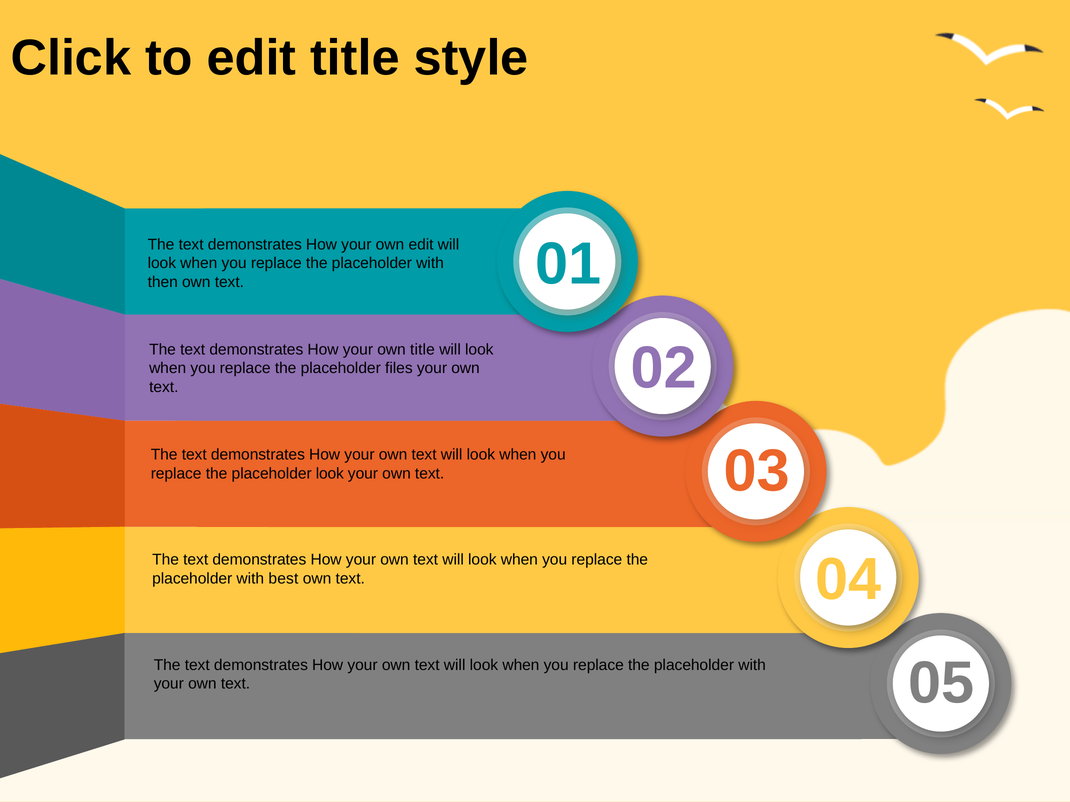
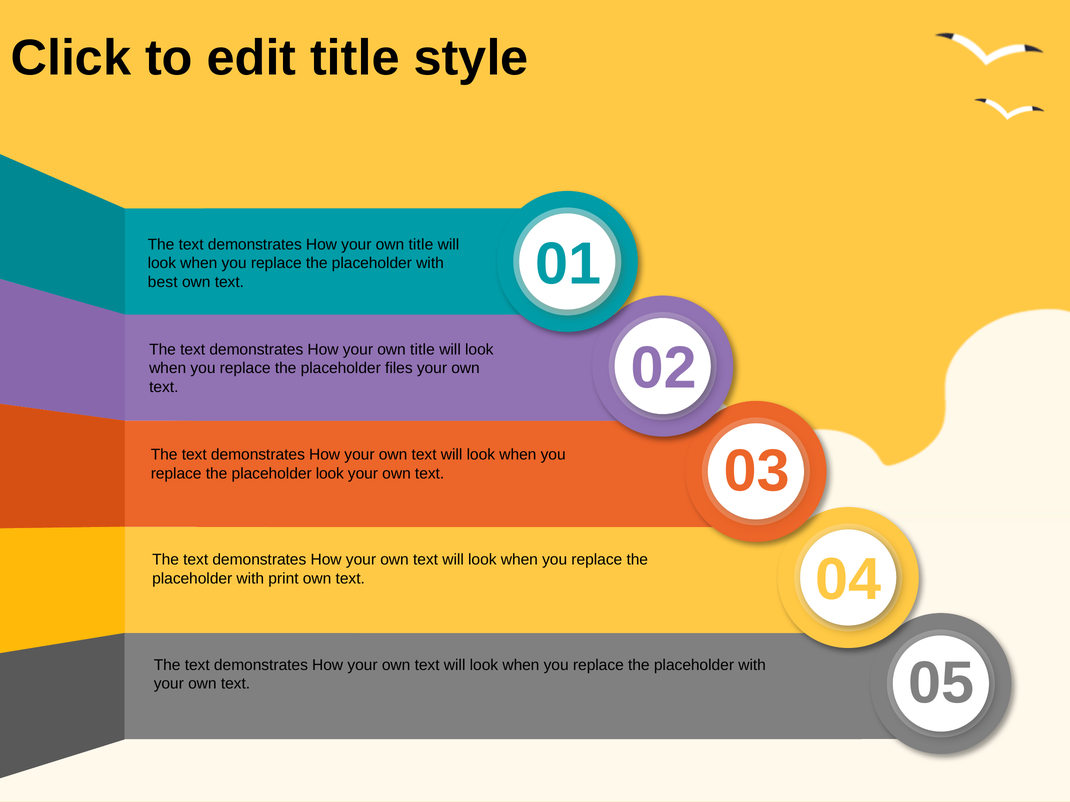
edit at (421, 245): edit -> title
then: then -> best
best: best -> print
